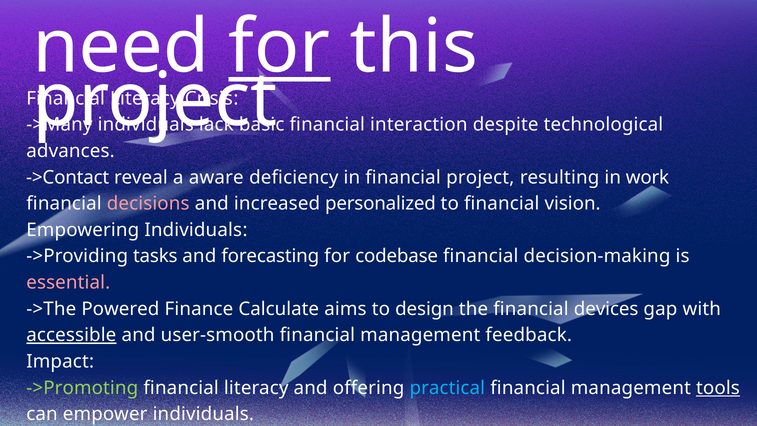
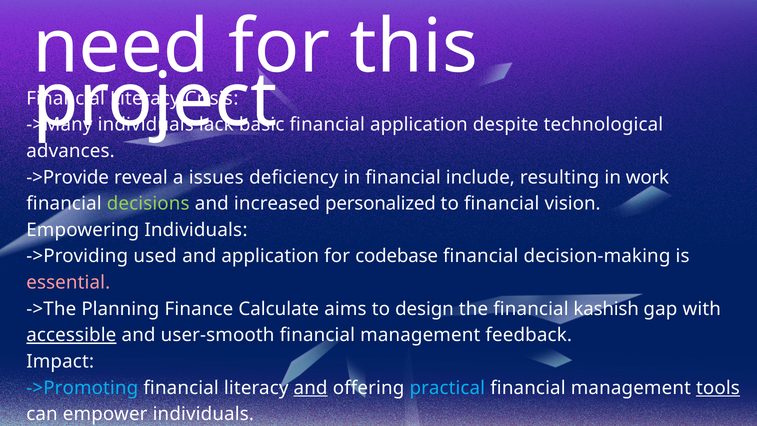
for at (279, 47) underline: present -> none
financial interaction: interaction -> application
->Contact: ->Contact -> ->Provide
aware: aware -> issues
financial project: project -> include
decisions colour: pink -> light green
tasks: tasks -> used
and forecasting: forecasting -> application
Powered: Powered -> Planning
devices: devices -> kashish
->Promoting colour: light green -> light blue
and at (311, 388) underline: none -> present
